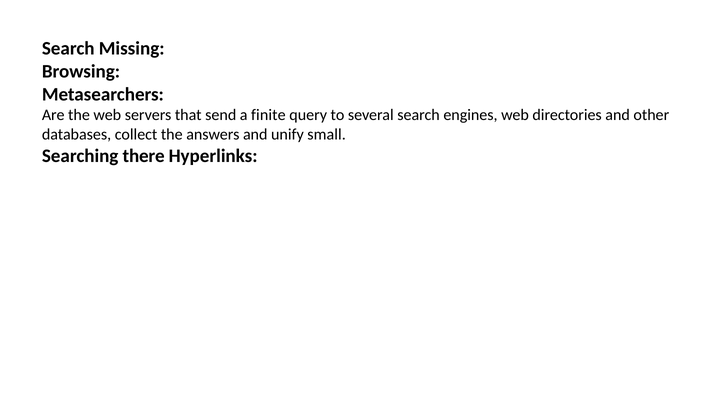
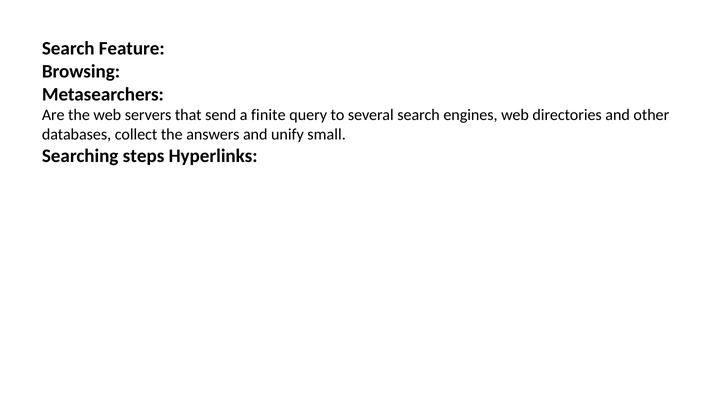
Missing: Missing -> Feature
there: there -> steps
